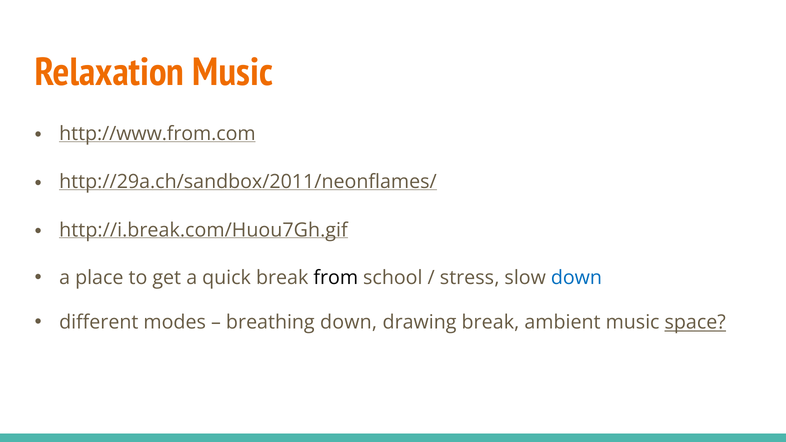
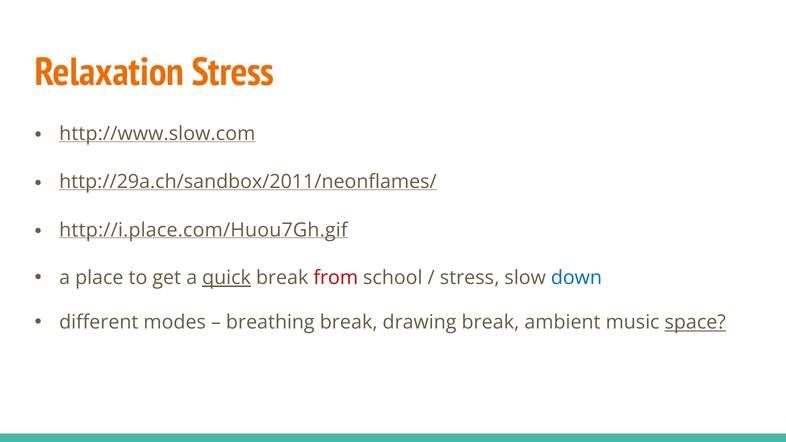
Relaxation Music: Music -> Stress
http://www.from.com: http://www.from.com -> http://www.slow.com
http://i.break.com/Huou7Gh.gif: http://i.break.com/Huou7Gh.gif -> http://i.place.com/Huou7Gh.gif
quick underline: none -> present
from colour: black -> red
breathing down: down -> break
